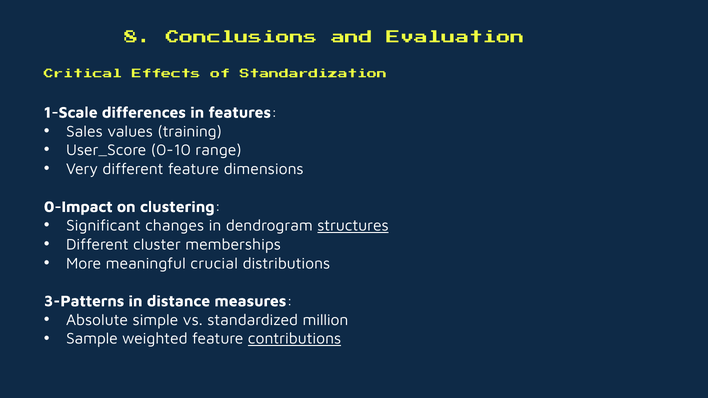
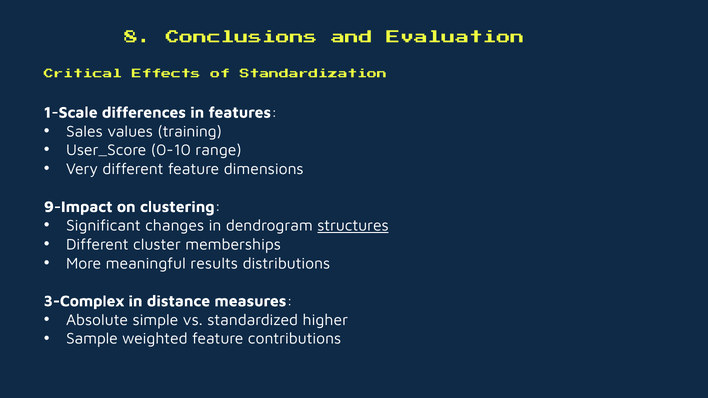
0-Impact: 0-Impact -> 9-Impact
crucial: crucial -> results
3-Patterns: 3-Patterns -> 3-Complex
million: million -> higher
contributions underline: present -> none
